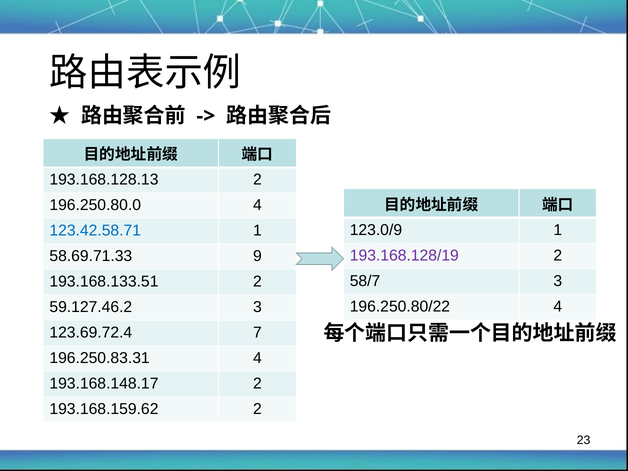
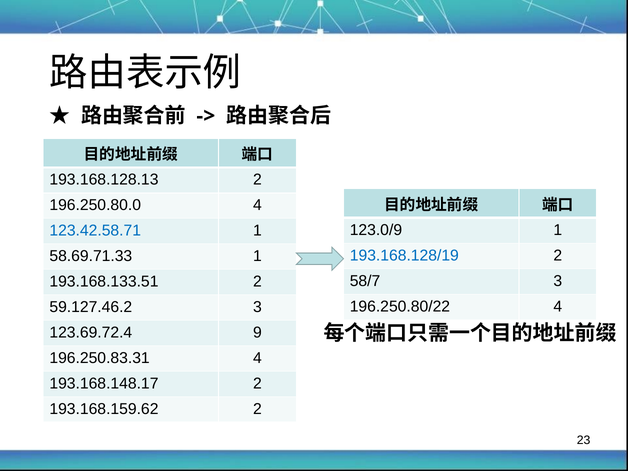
193.168.128/19 colour: purple -> blue
58.69.71.33 9: 9 -> 1
7: 7 -> 9
